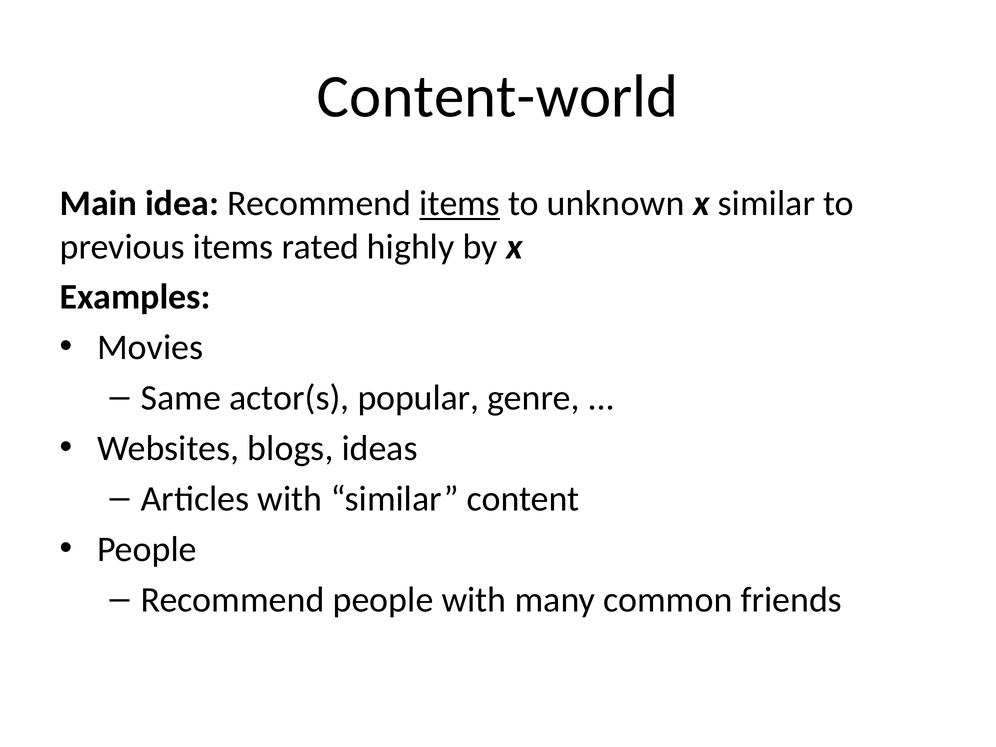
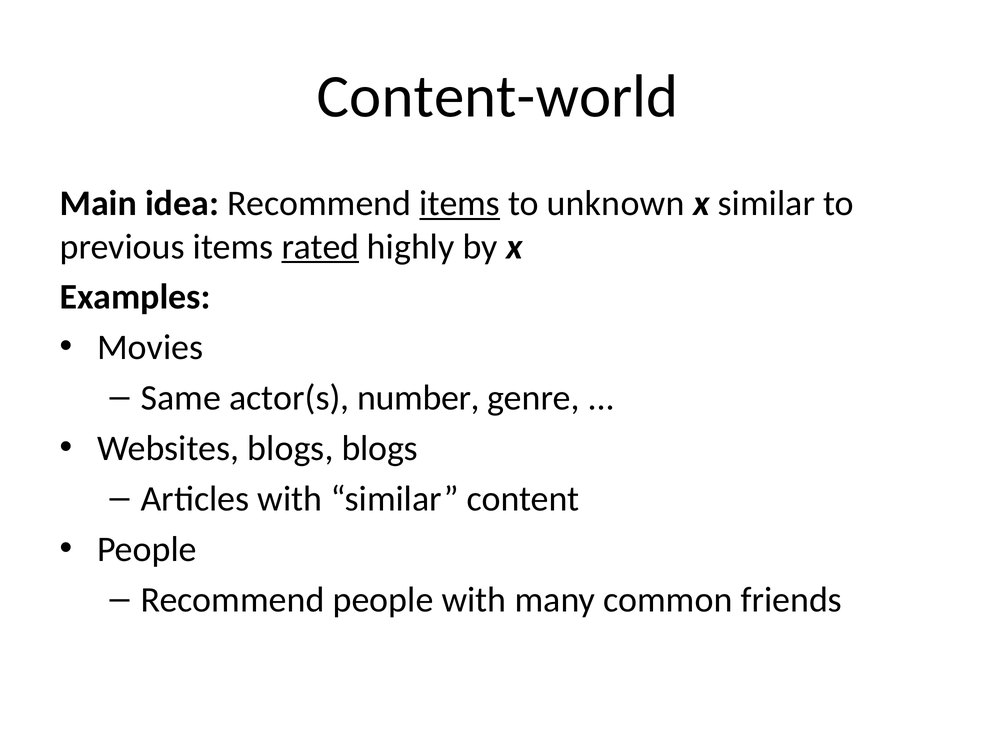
rated underline: none -> present
popular: popular -> number
blogs ideas: ideas -> blogs
